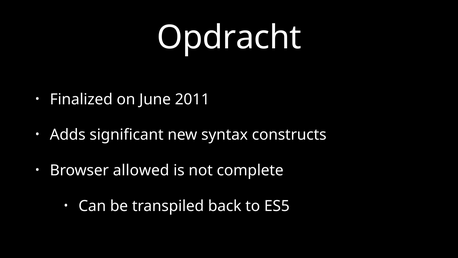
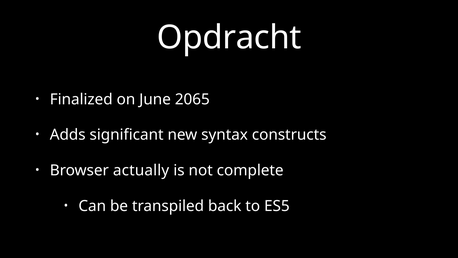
2011: 2011 -> 2065
allowed: allowed -> actually
